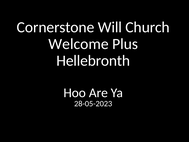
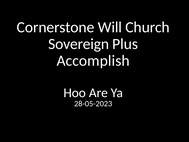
Welcome: Welcome -> Sovereign
Hellebronth: Hellebronth -> Accomplish
